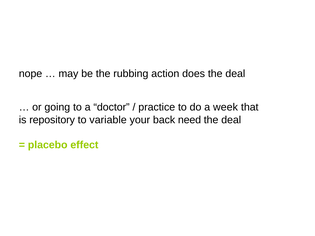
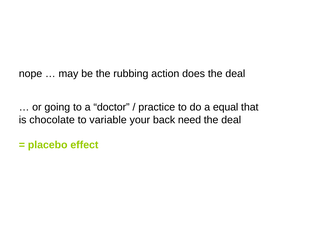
week: week -> equal
repository: repository -> chocolate
